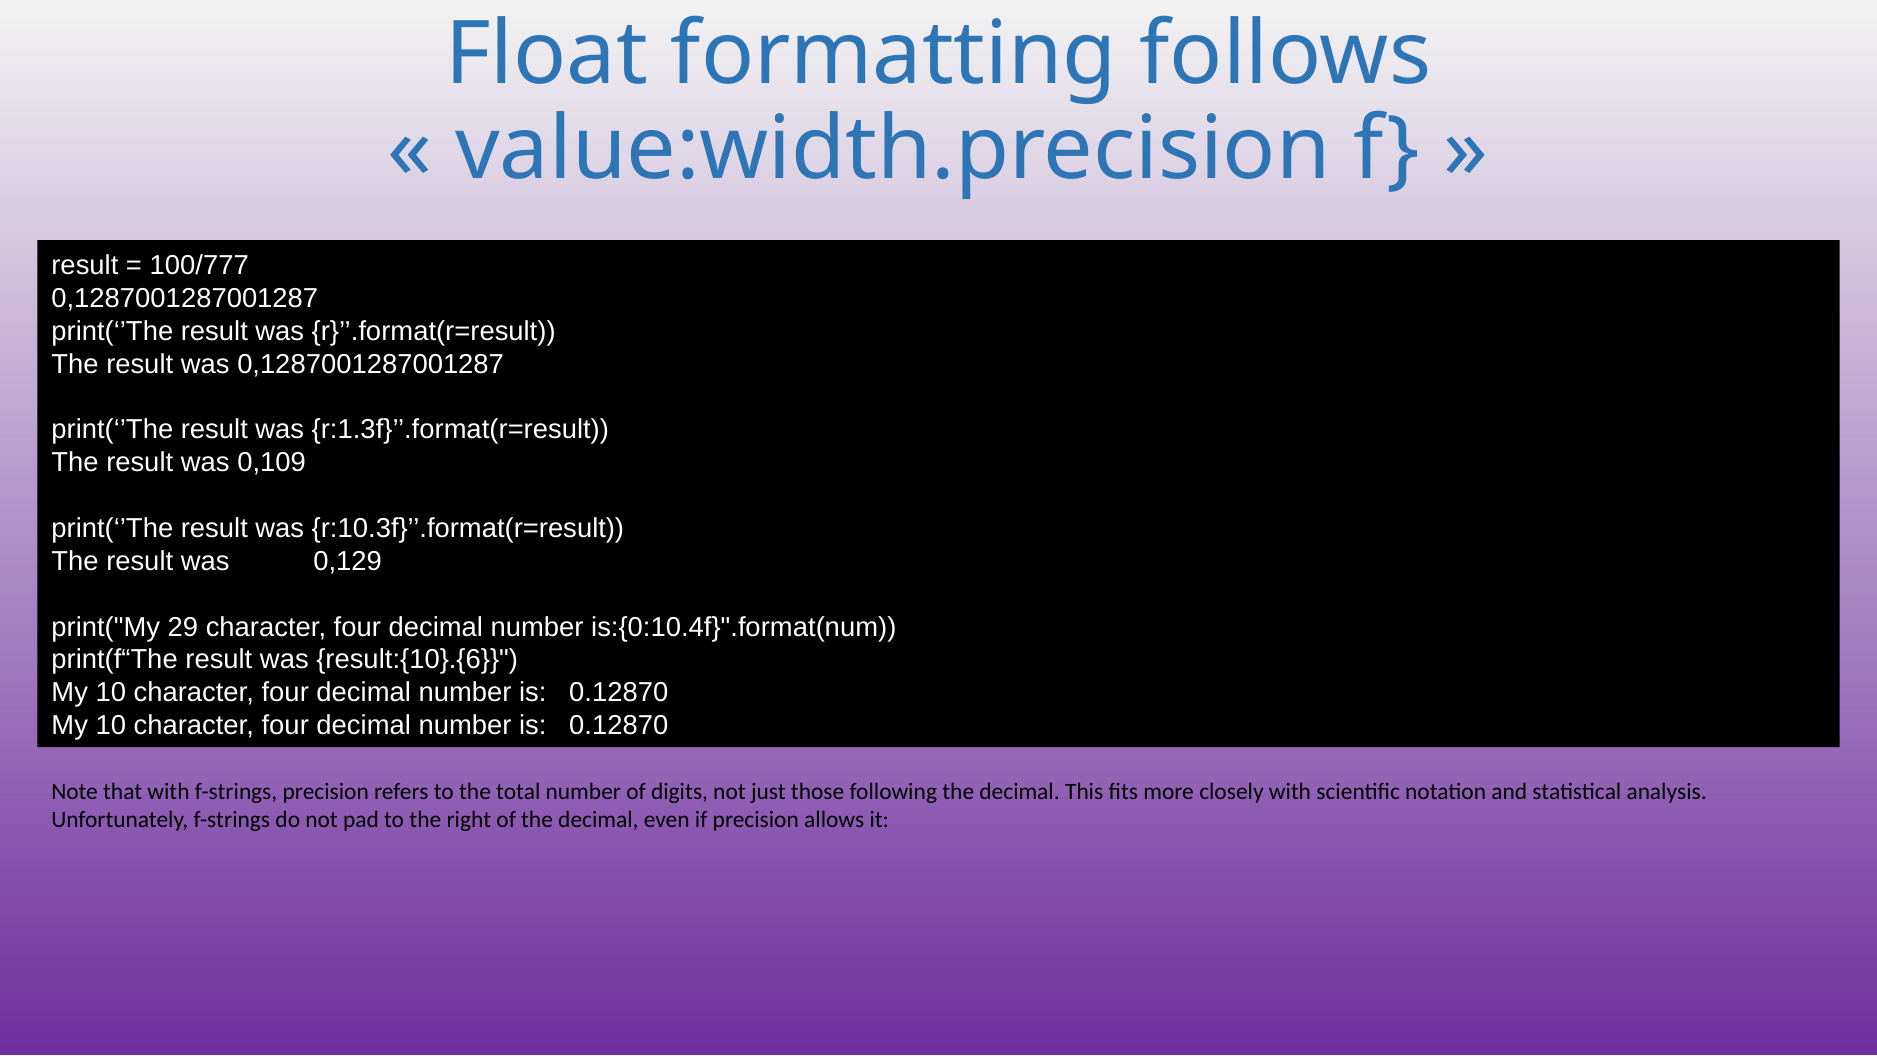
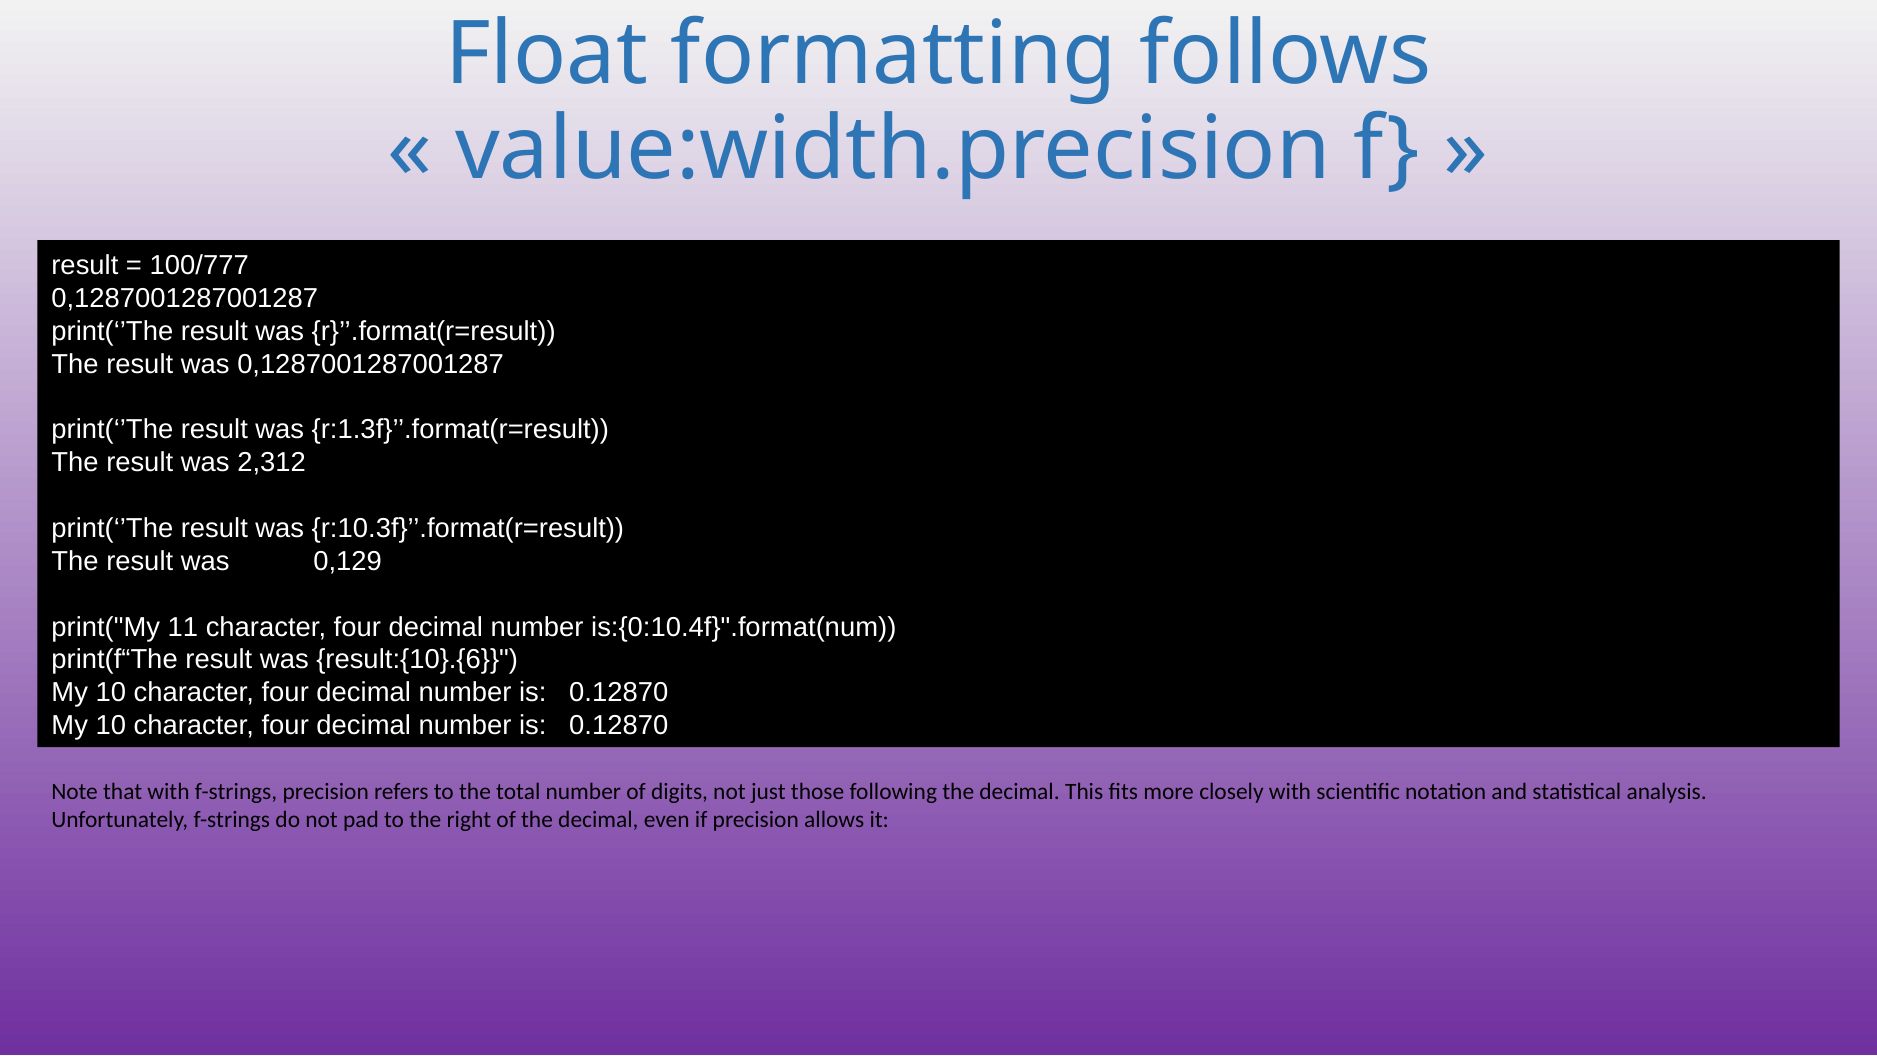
0,109: 0,109 -> 2,312
29: 29 -> 11
